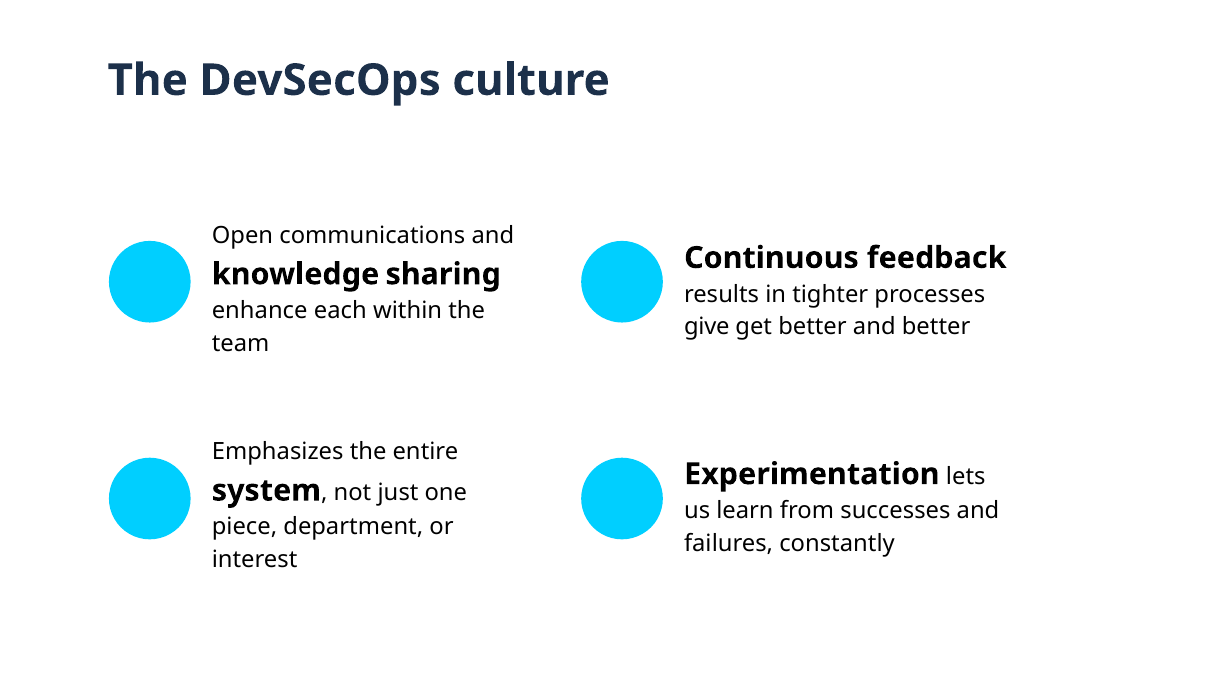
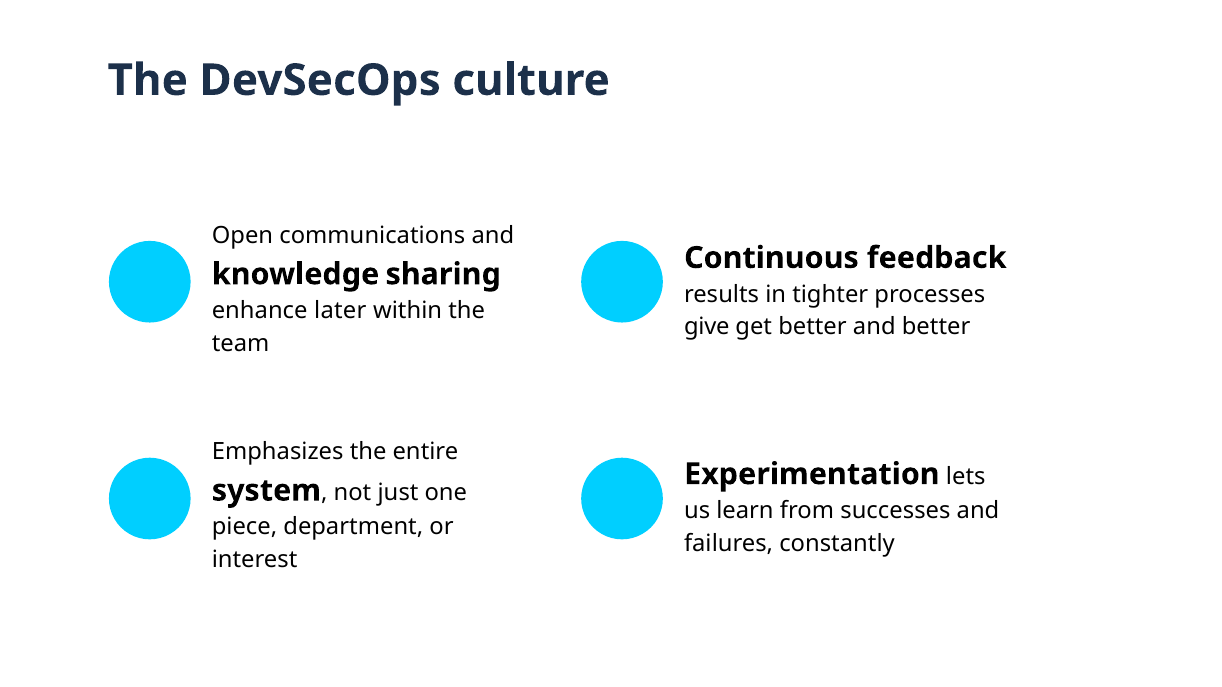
each: each -> later
